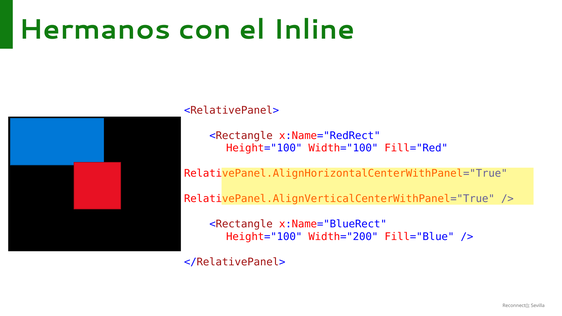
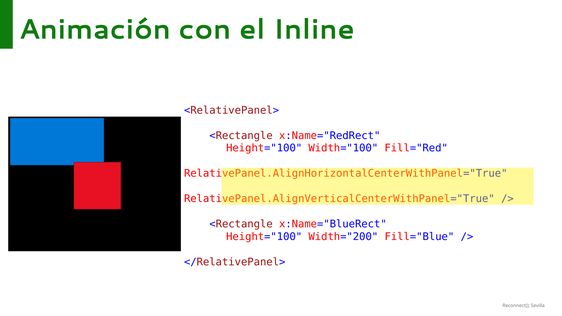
Hermanos: Hermanos -> Animación
